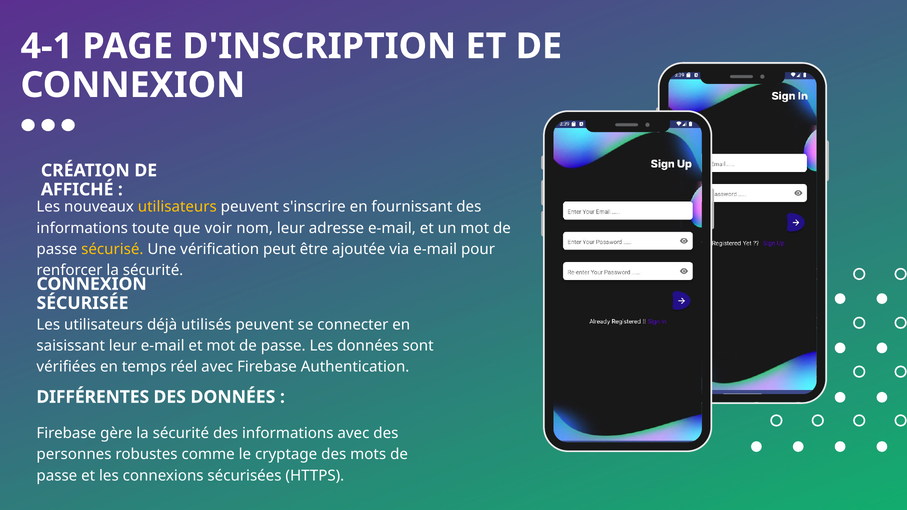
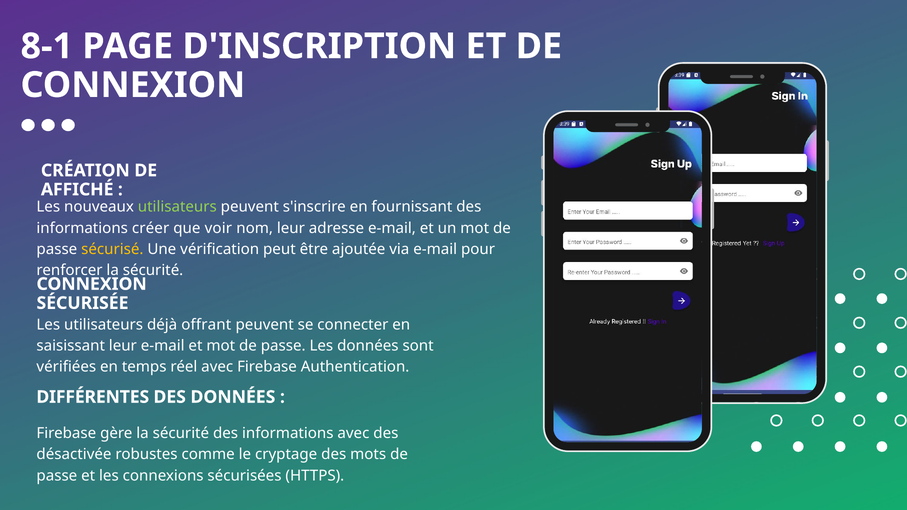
4-1: 4-1 -> 8-1
utilisateurs at (177, 207) colour: yellow -> light green
toute: toute -> créer
utilisés: utilisés -> offrant
personnes: personnes -> désactivée
